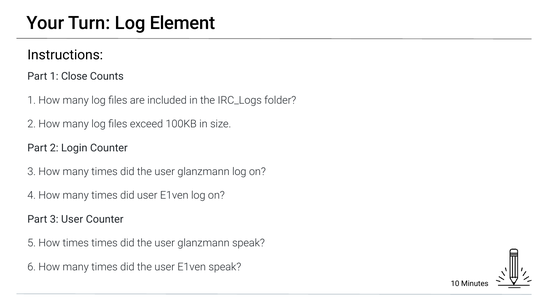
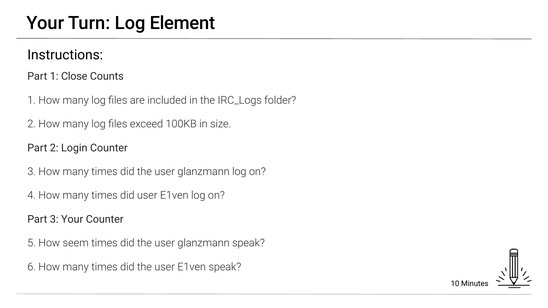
3 User: User -> Your
How times: times -> seem
